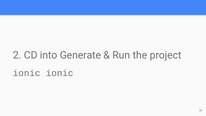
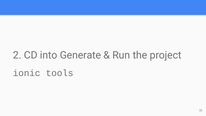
ionic ionic: ionic -> tools
